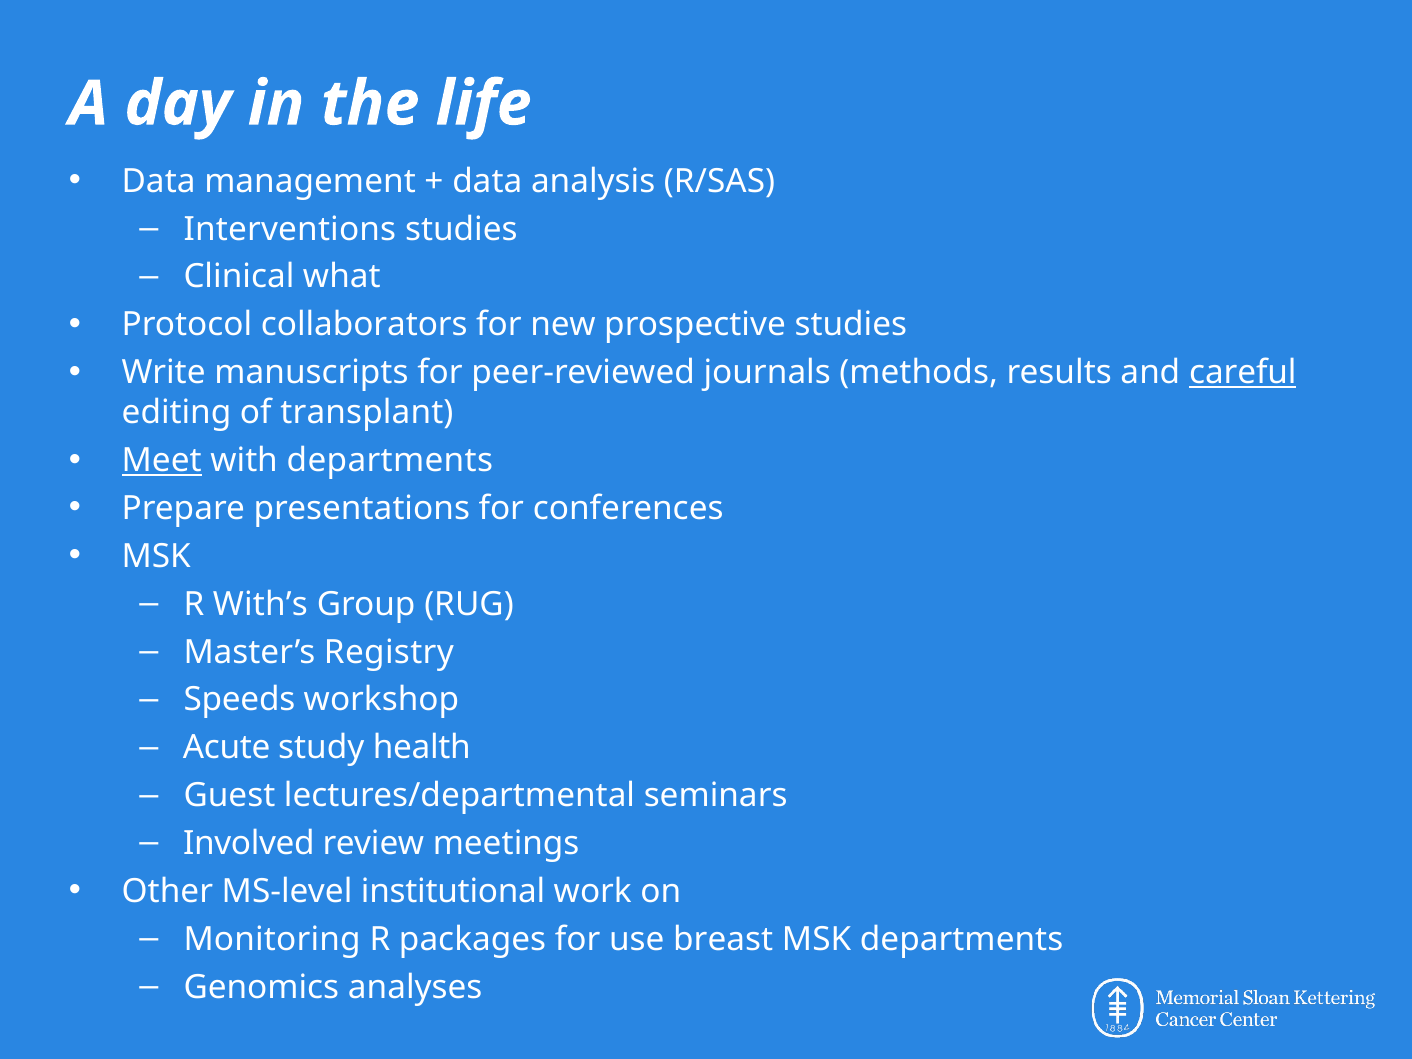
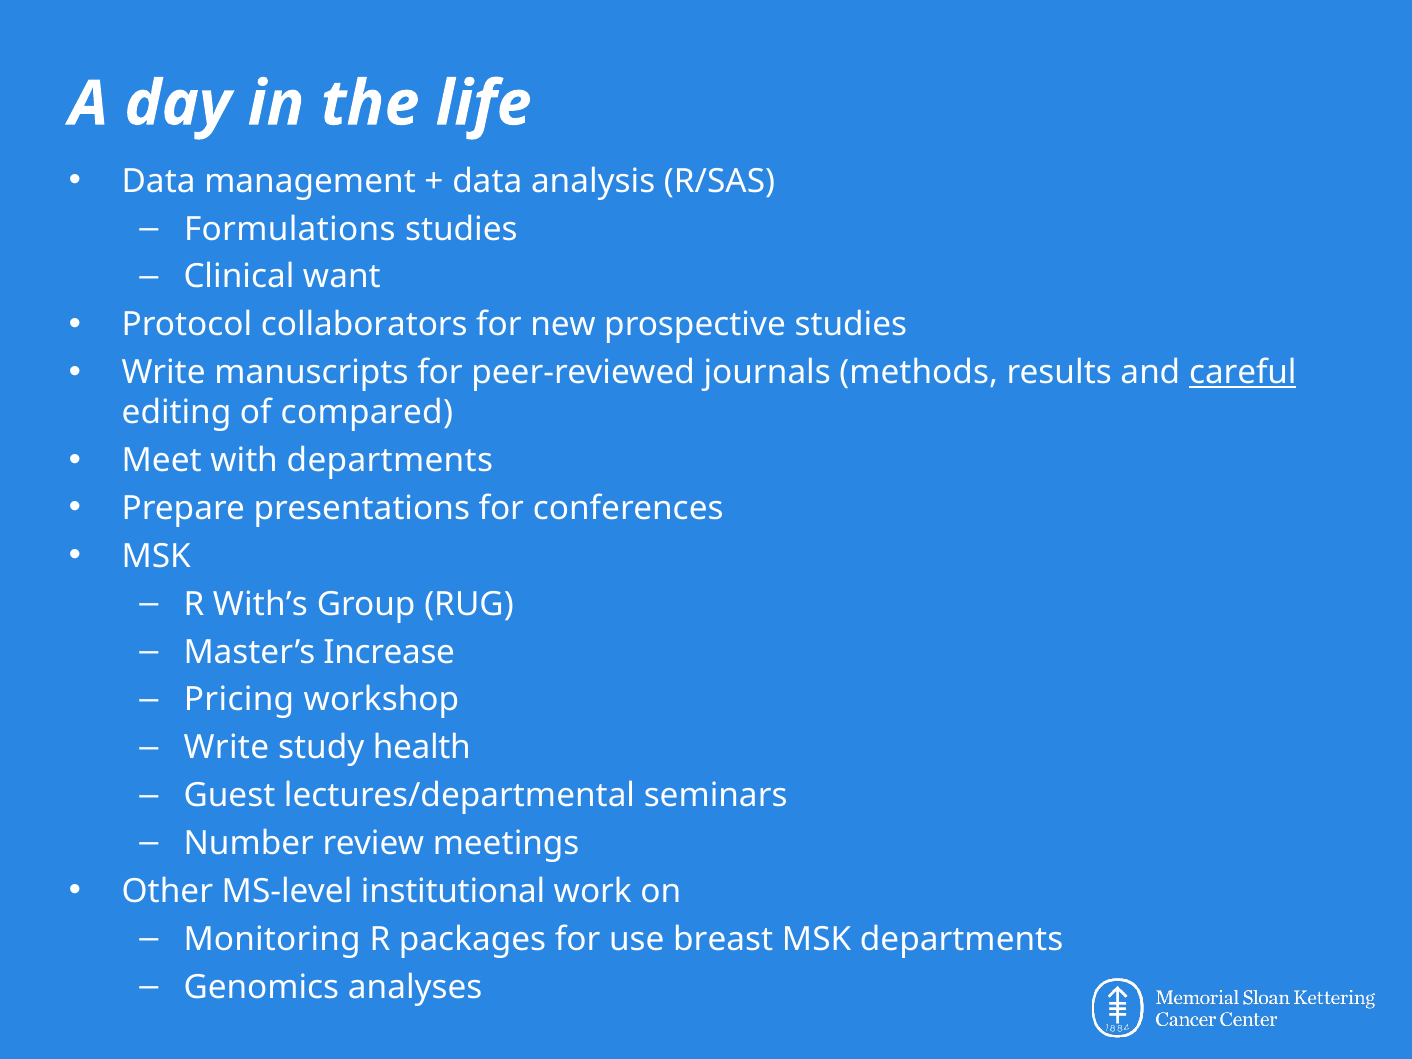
Interventions: Interventions -> Formulations
what: what -> want
transplant: transplant -> compared
Meet underline: present -> none
Registry: Registry -> Increase
Speeds: Speeds -> Pricing
Acute at (227, 748): Acute -> Write
Involved: Involved -> Number
